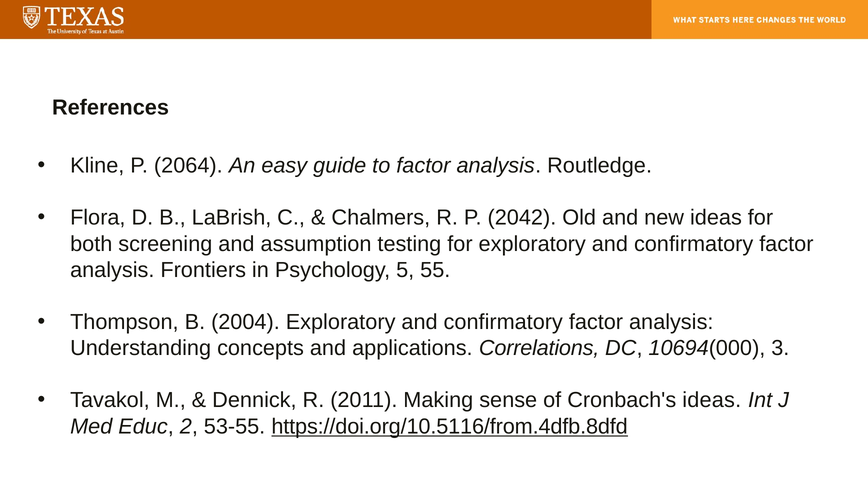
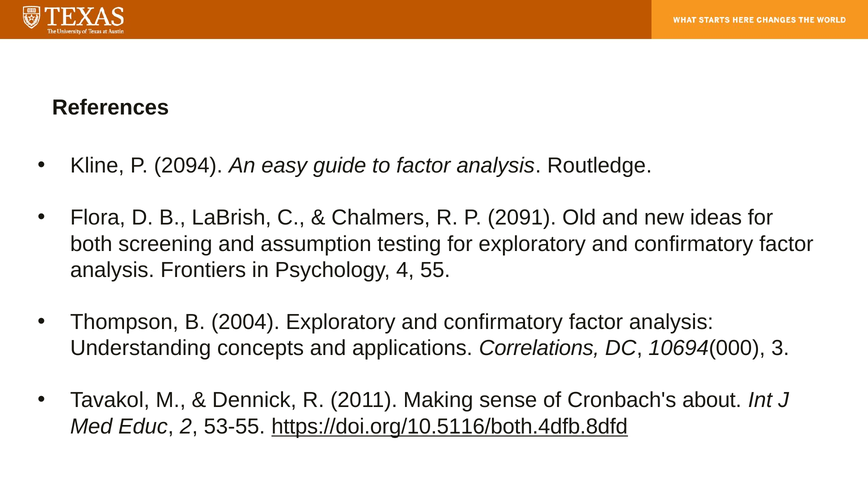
2064: 2064 -> 2094
2042: 2042 -> 2091
5: 5 -> 4
Cronbach's ideas: ideas -> about
https://doi.org/10.5116/from.4dfb.8dfd: https://doi.org/10.5116/from.4dfb.8dfd -> https://doi.org/10.5116/both.4dfb.8dfd
